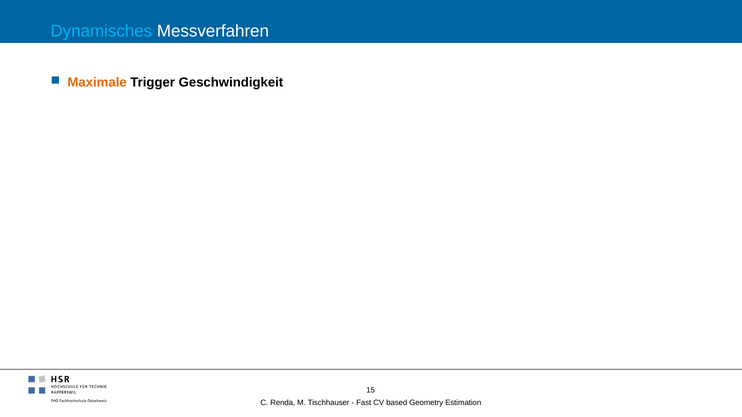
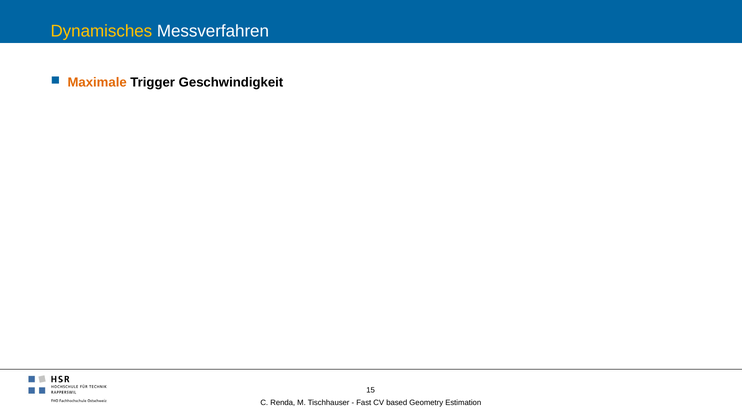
Dynamisches colour: light blue -> yellow
